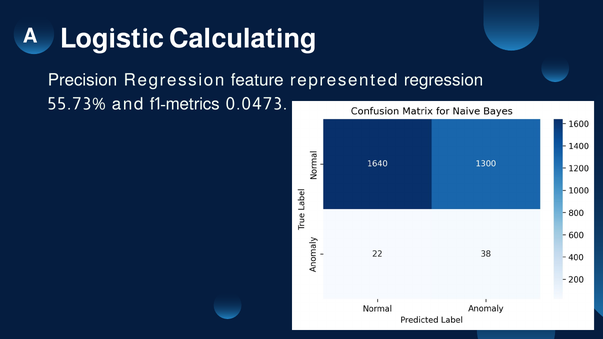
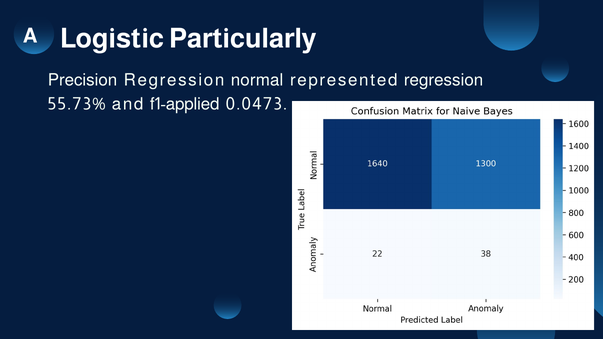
Calculating: Calculating -> Particularly
feature: feature -> normal
f1-metrics: f1-metrics -> f1-applied
